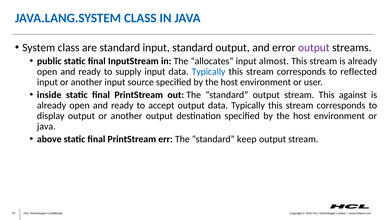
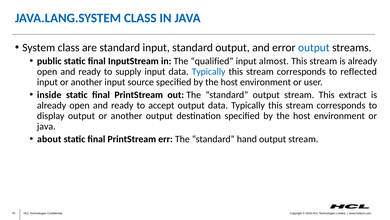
output at (314, 48) colour: purple -> blue
allocates: allocates -> qualified
against: against -> extract
above: above -> about
keep: keep -> hand
